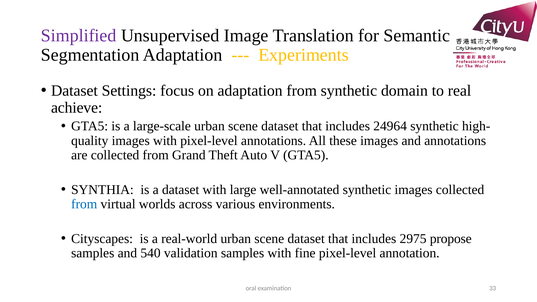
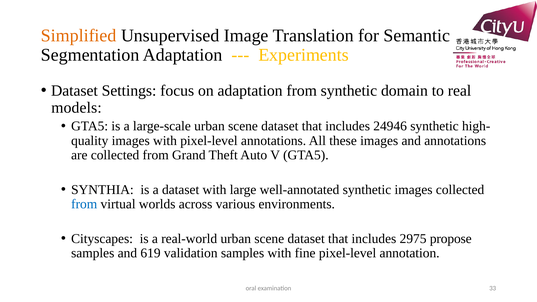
Simplified colour: purple -> orange
achieve: achieve -> models
24964: 24964 -> 24946
540: 540 -> 619
